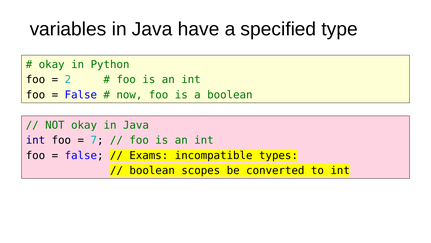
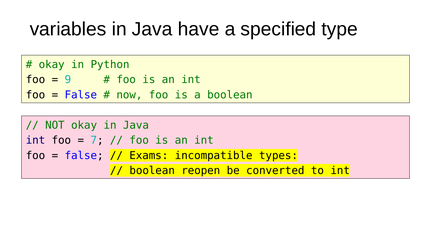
2: 2 -> 9
scopes: scopes -> reopen
